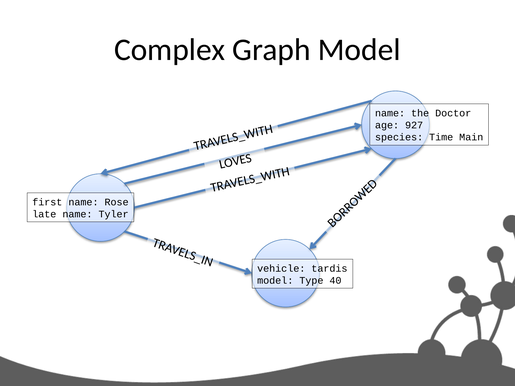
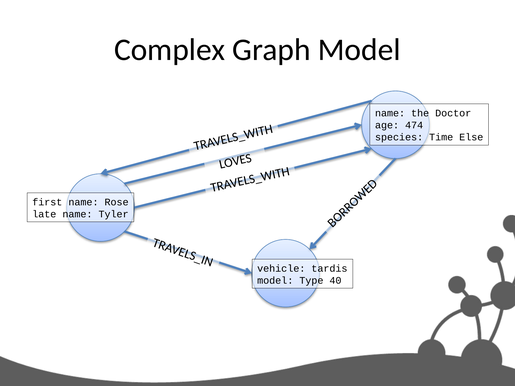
927: 927 -> 474
Main: Main -> Else
